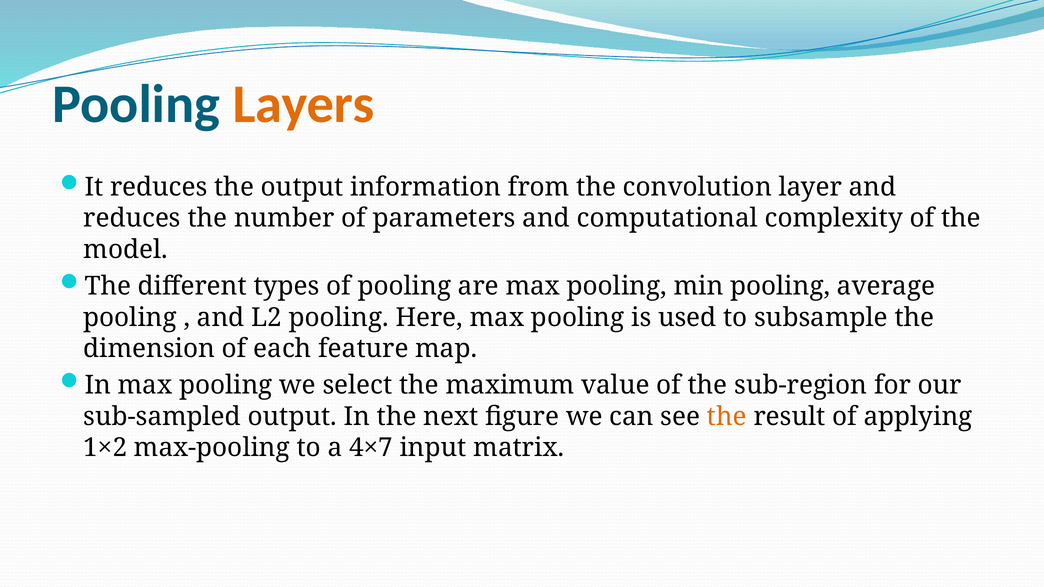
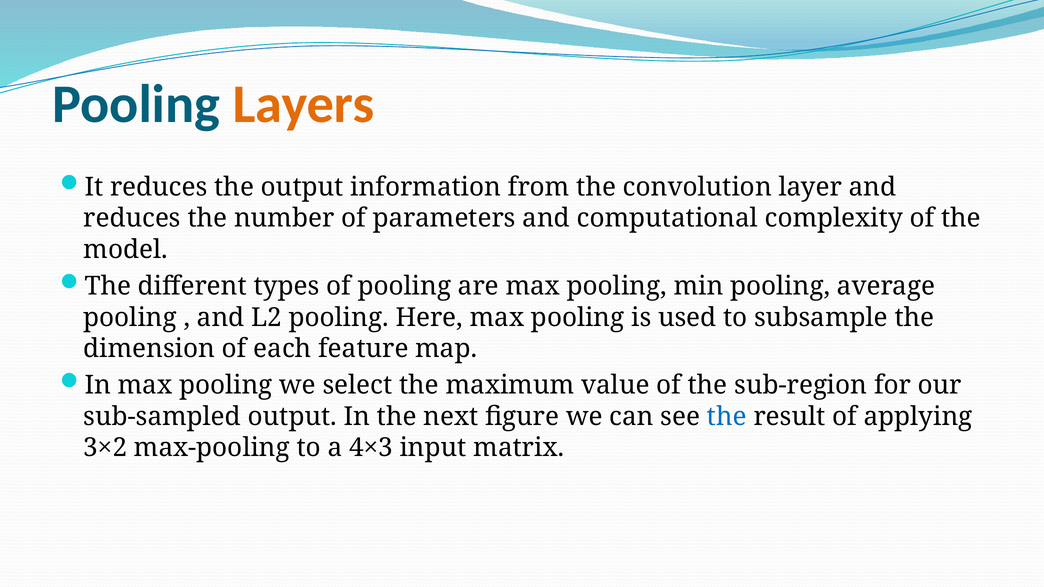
the at (727, 417) colour: orange -> blue
1×2: 1×2 -> 3×2
4×7: 4×7 -> 4×3
